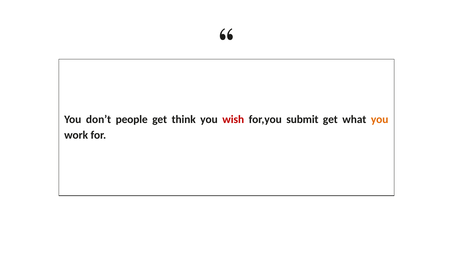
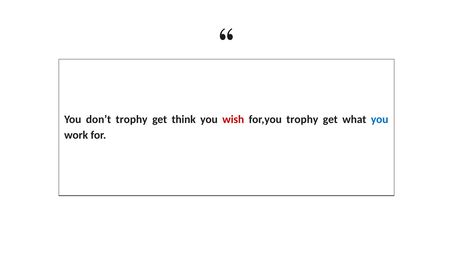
don’t people: people -> trophy
for,you submit: submit -> trophy
you at (380, 120) colour: orange -> blue
